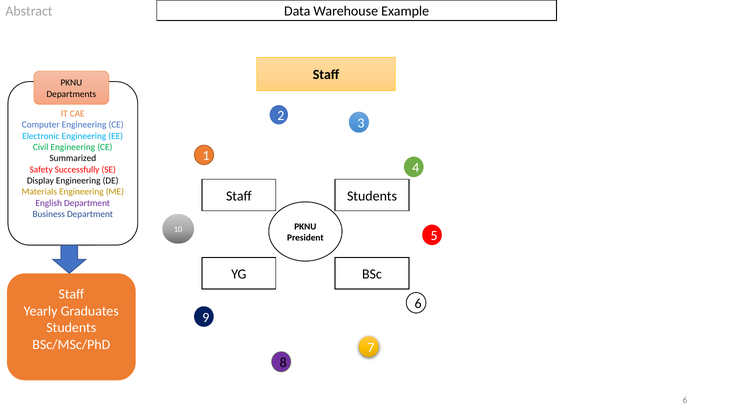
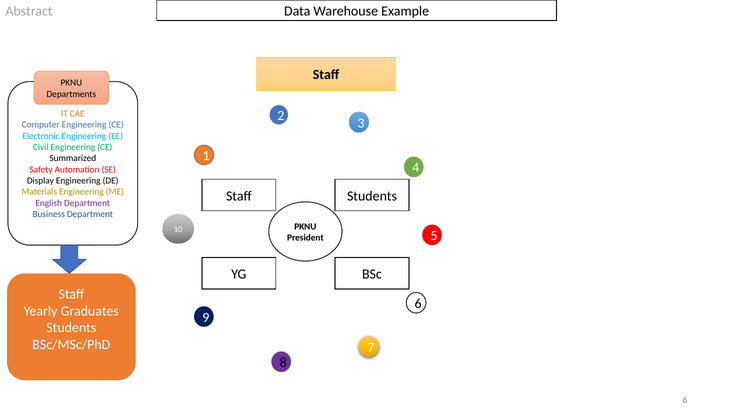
Successfully: Successfully -> Automation
